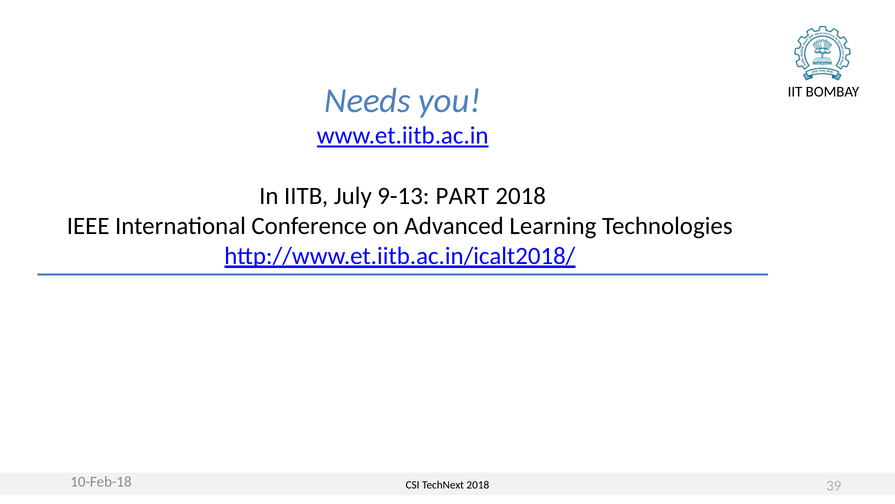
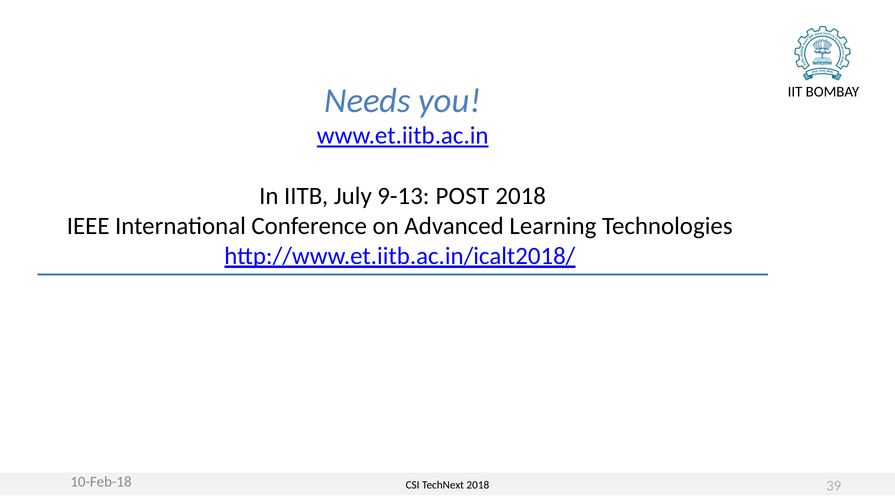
PART: PART -> POST
